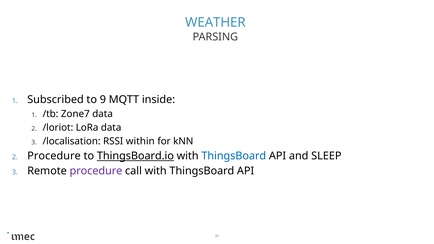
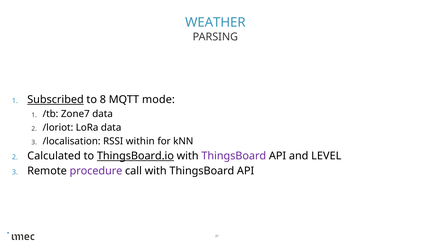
Subscribed underline: none -> present
9: 9 -> 8
inside: inside -> mode
Procedure at (54, 156): Procedure -> Calculated
ThingsBoard at (234, 156) colour: blue -> purple
SLEEP: SLEEP -> LEVEL
